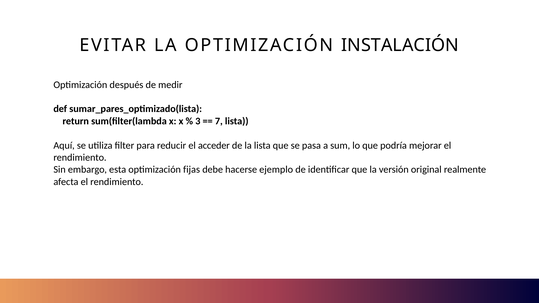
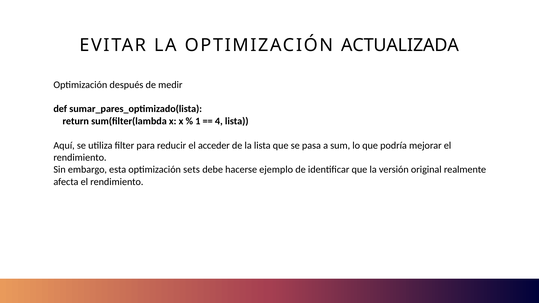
INSTALACIÓN: INSTALACIÓN -> ACTUALIZADA
3: 3 -> 1
7: 7 -> 4
fijas: fijas -> sets
